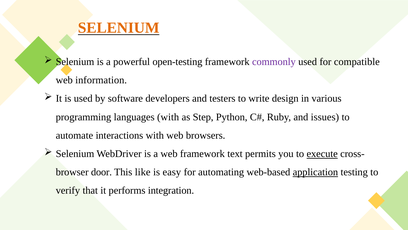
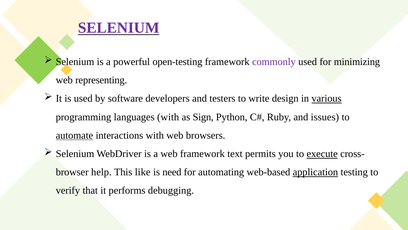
SELENIUM at (119, 28) colour: orange -> purple
compatible: compatible -> minimizing
information: information -> representing
various underline: none -> present
Step: Step -> Sign
automate underline: none -> present
door: door -> help
easy: easy -> need
integration: integration -> debugging
